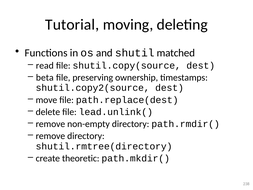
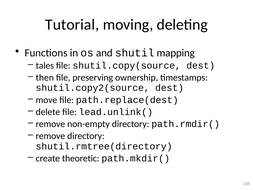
matched: matched -> mapping
read: read -> tales
beta: beta -> then
